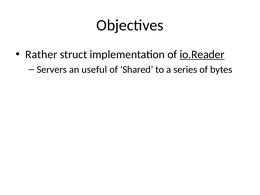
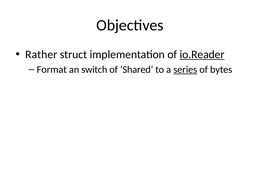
Servers: Servers -> Format
useful: useful -> switch
series underline: none -> present
